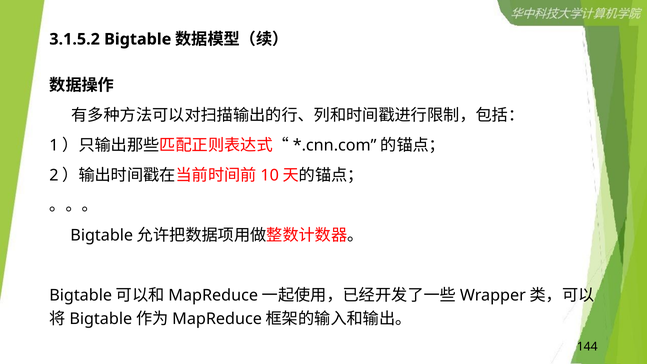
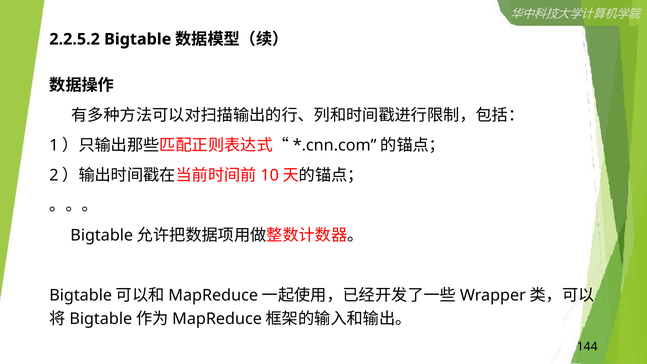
3.1.5.2: 3.1.5.2 -> 2.2.5.2
